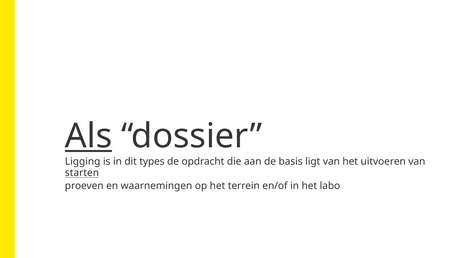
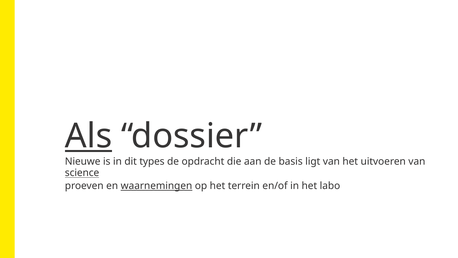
Ligging: Ligging -> Nieuwe
starten: starten -> science
waarnemingen underline: none -> present
